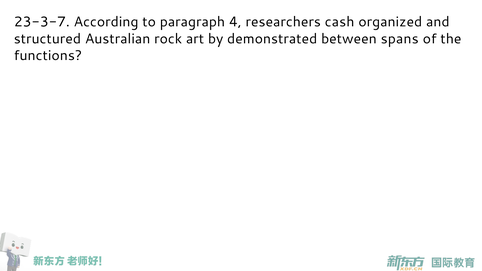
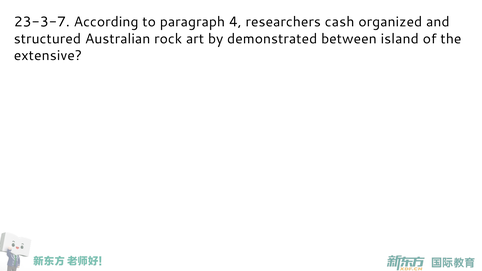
spans: spans -> island
functions: functions -> extensive
